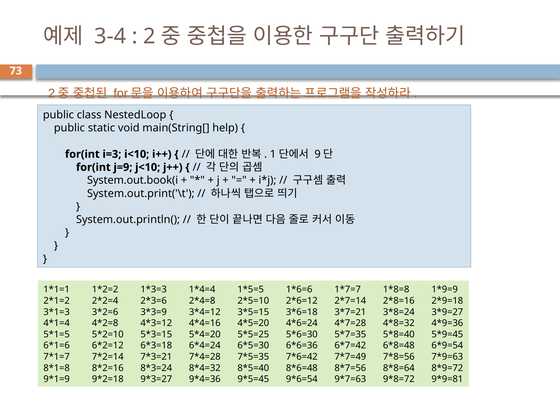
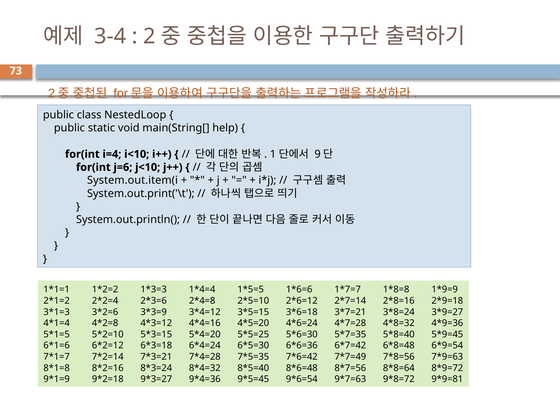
i=3: i=3 -> i=4
j=9: j=9 -> j=6
System.out.book(i: System.out.book(i -> System.out.item(i
